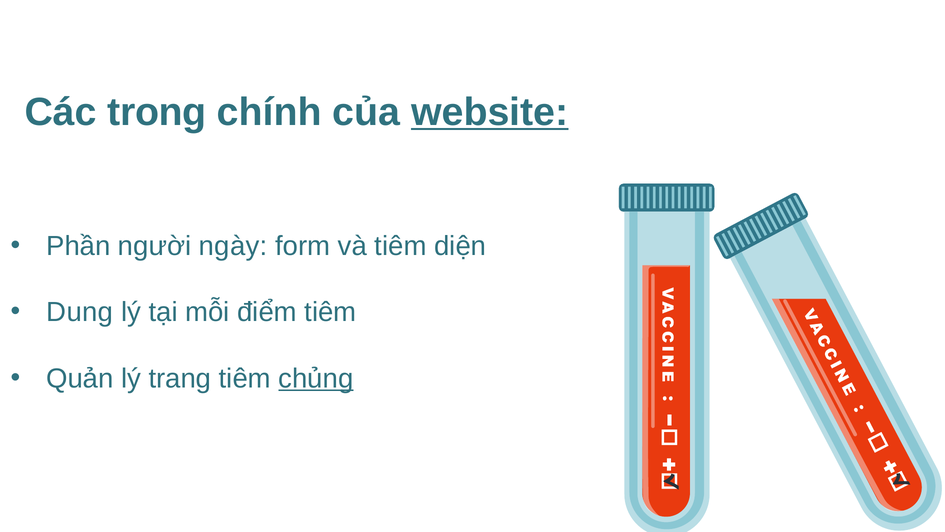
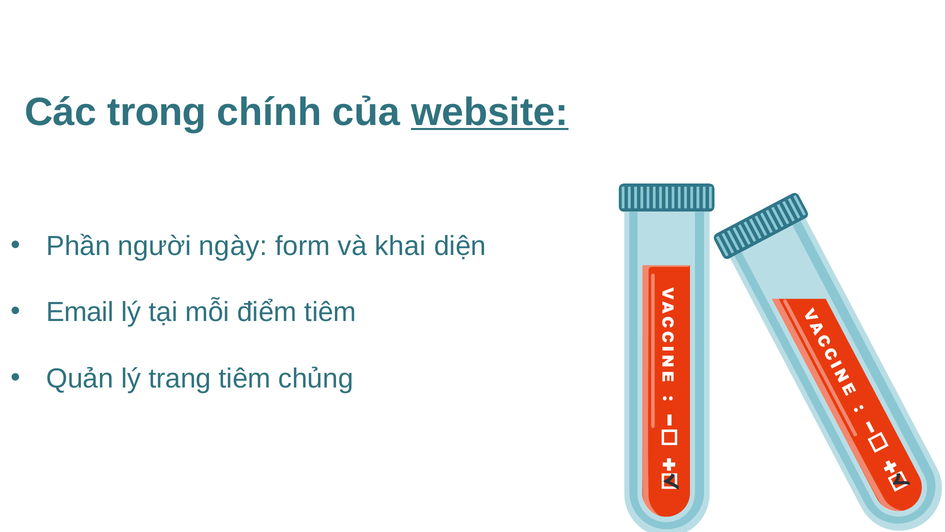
và tiêm: tiêm -> khai
Dung: Dung -> Email
chủng underline: present -> none
